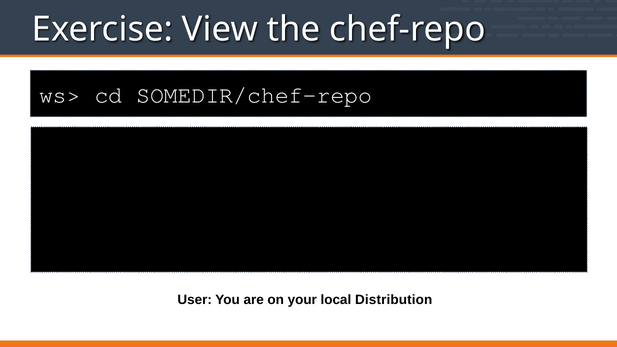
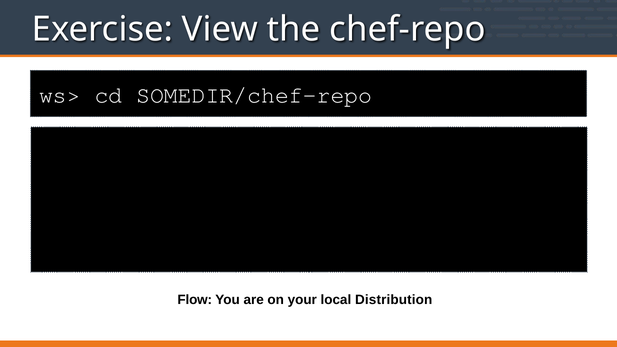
User: User -> Flow
